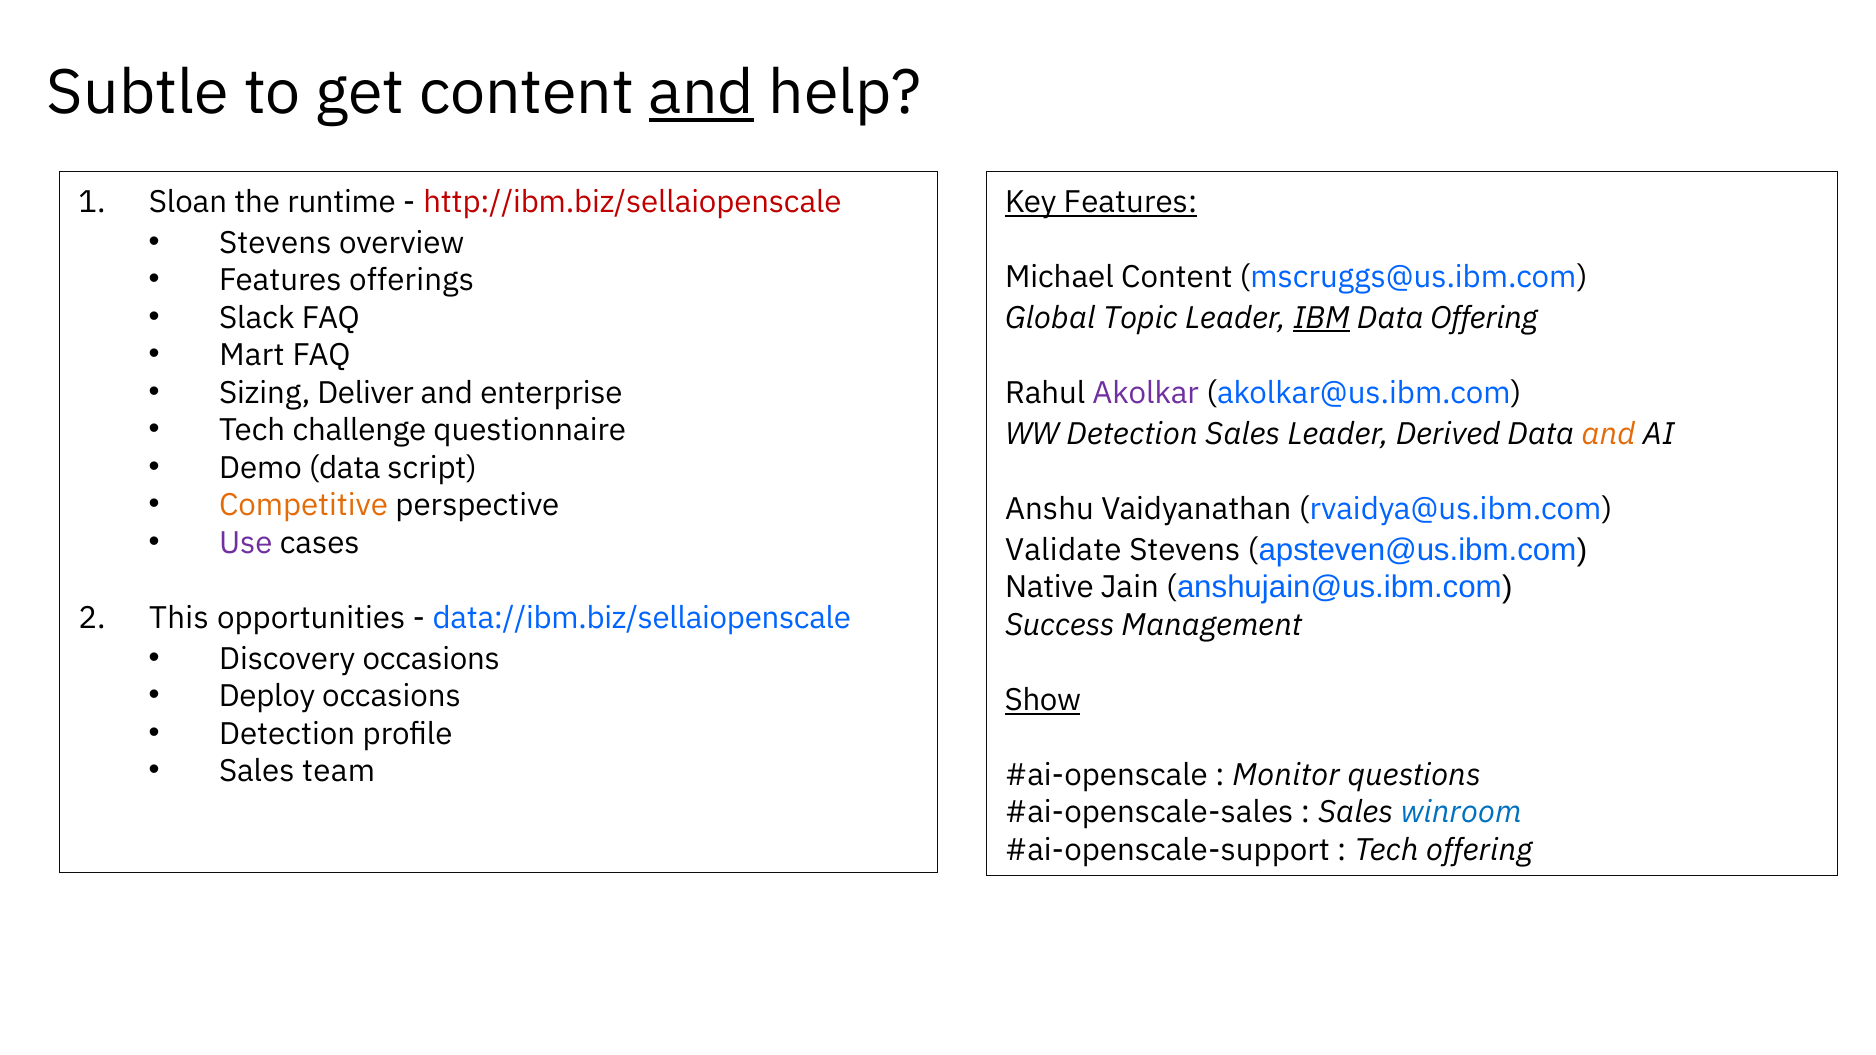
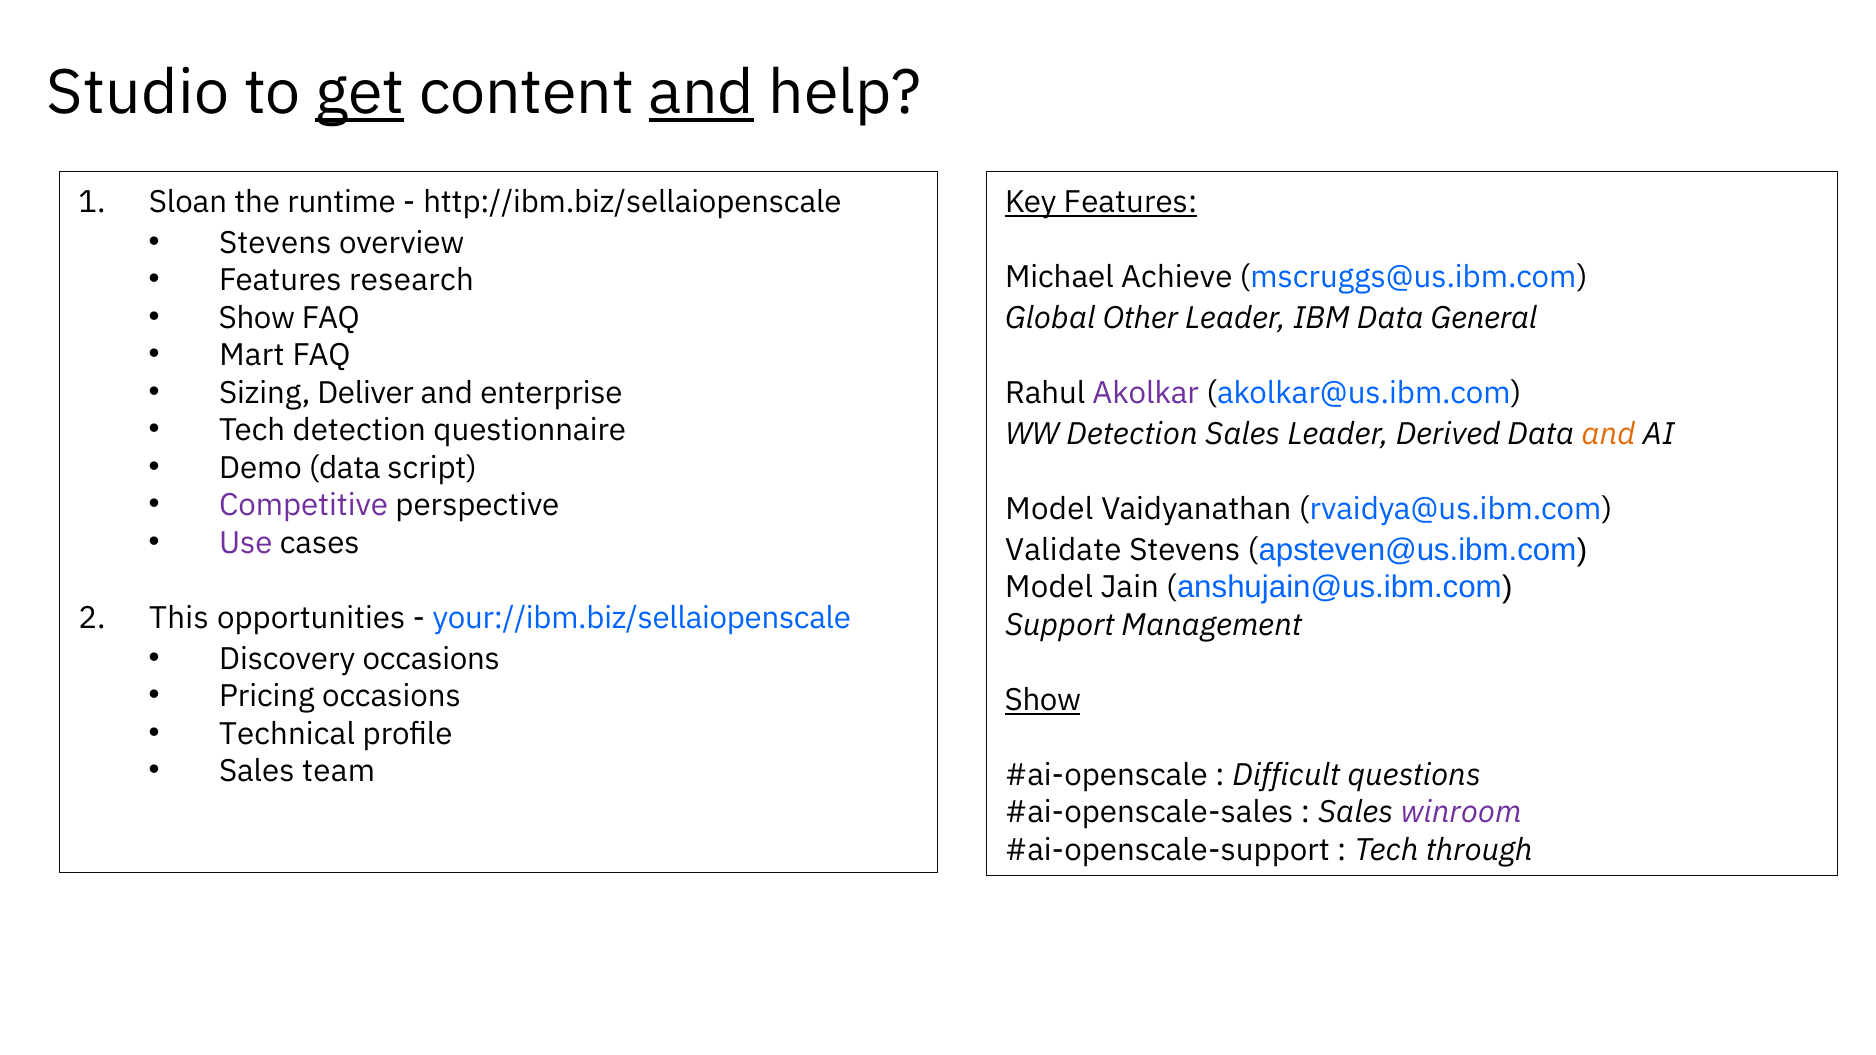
Subtle: Subtle -> Studio
get underline: none -> present
http://ibm.biz/sellaiopenscale colour: red -> black
offerings: offerings -> research
Michael Content: Content -> Achieve
Slack at (257, 318): Slack -> Show
Topic: Topic -> Other
IBM underline: present -> none
Data Offering: Offering -> General
Tech challenge: challenge -> detection
Competitive colour: orange -> purple
Anshu at (1049, 509): Anshu -> Model
Native at (1049, 587): Native -> Model
data://ibm.biz/sellaiopenscale: data://ibm.biz/sellaiopenscale -> your://ibm.biz/sellaiopenscale
Success: Success -> Support
Deploy: Deploy -> Pricing
Detection at (287, 734): Detection -> Technical
Monitor: Monitor -> Difficult
winroom colour: blue -> purple
Tech offering: offering -> through
